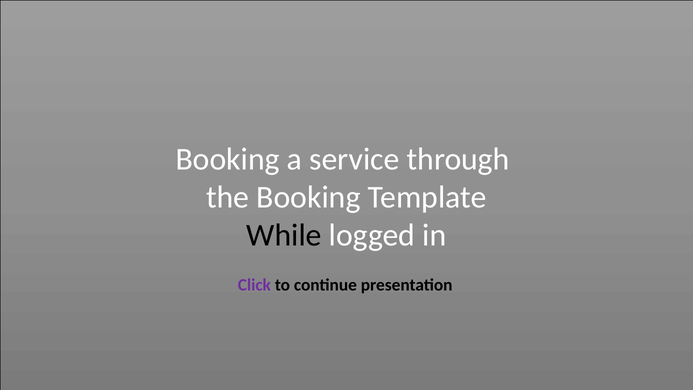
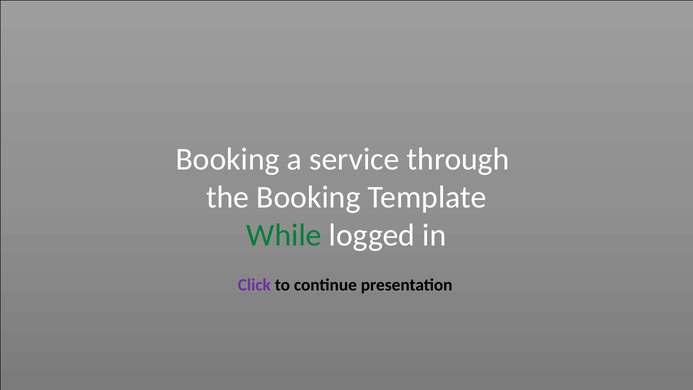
While colour: black -> green
